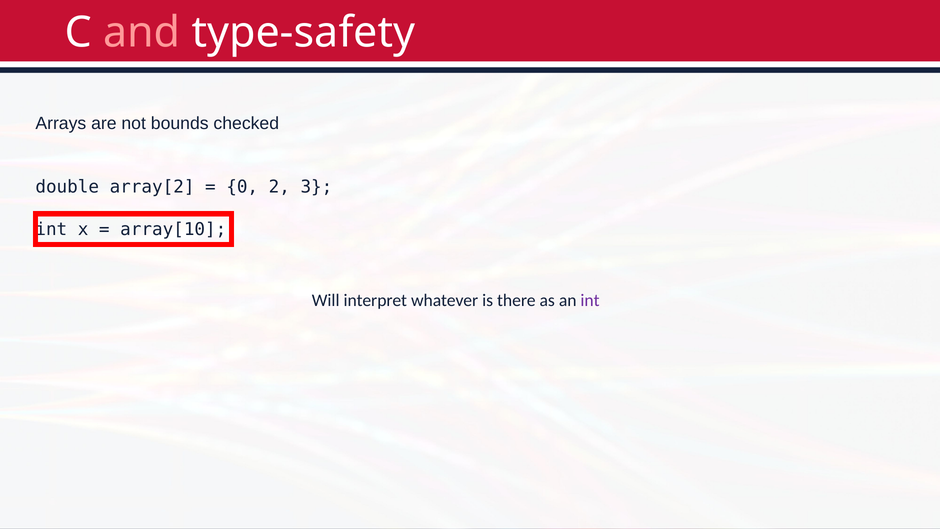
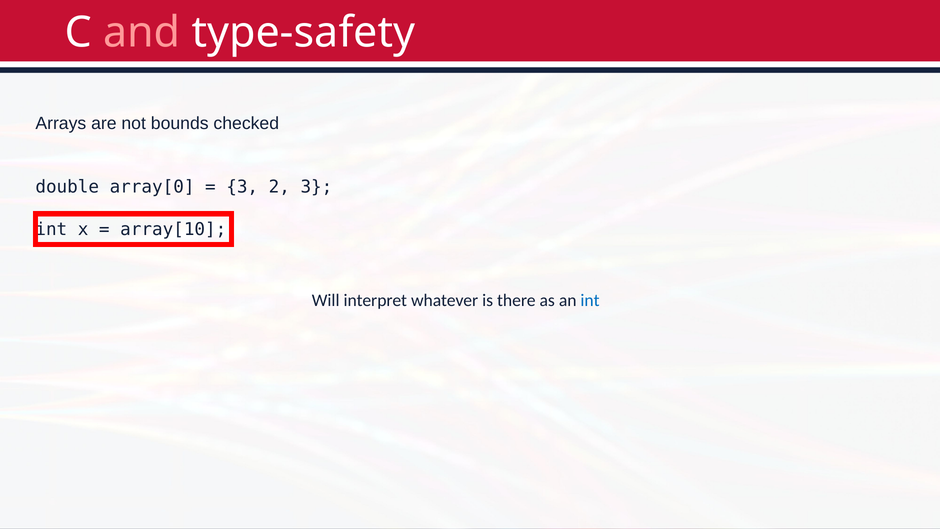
array[2: array[2 -> array[0
0 at (242, 187): 0 -> 3
int at (590, 300) colour: purple -> blue
